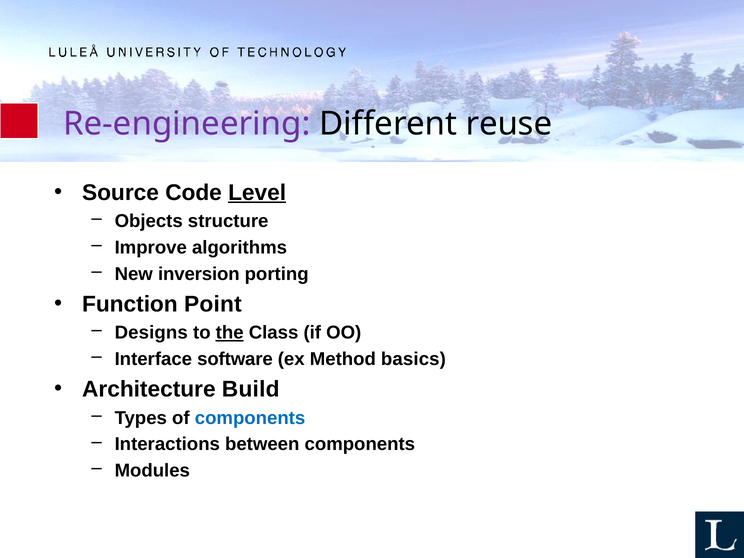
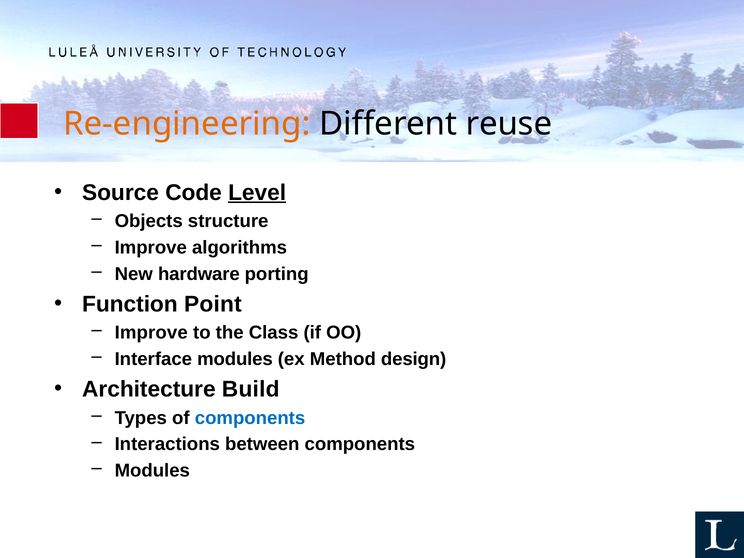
Re-engineering colour: purple -> orange
inversion: inversion -> hardware
Designs at (151, 333): Designs -> Improve
the underline: present -> none
Interface software: software -> modules
basics: basics -> design
